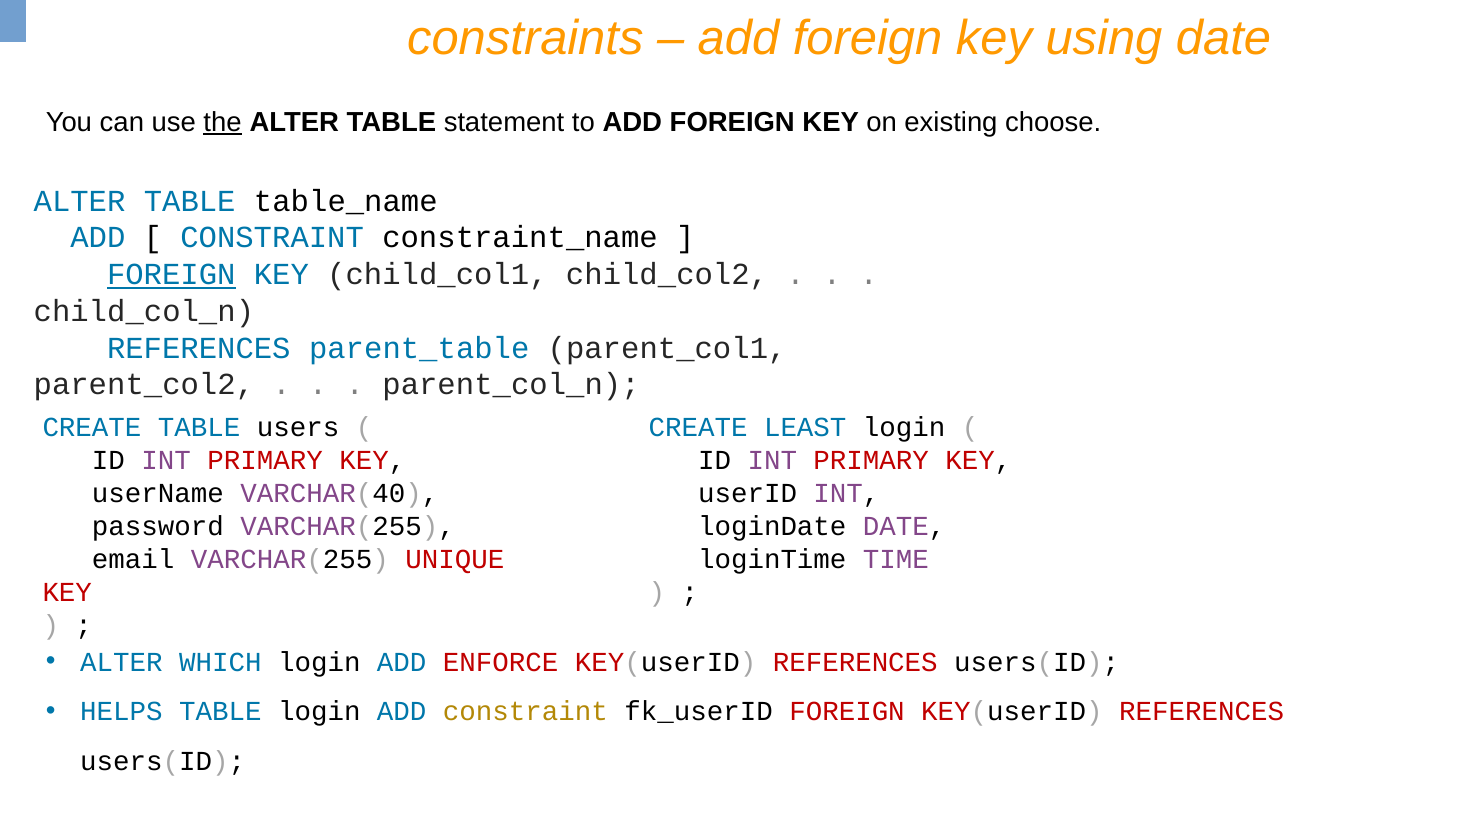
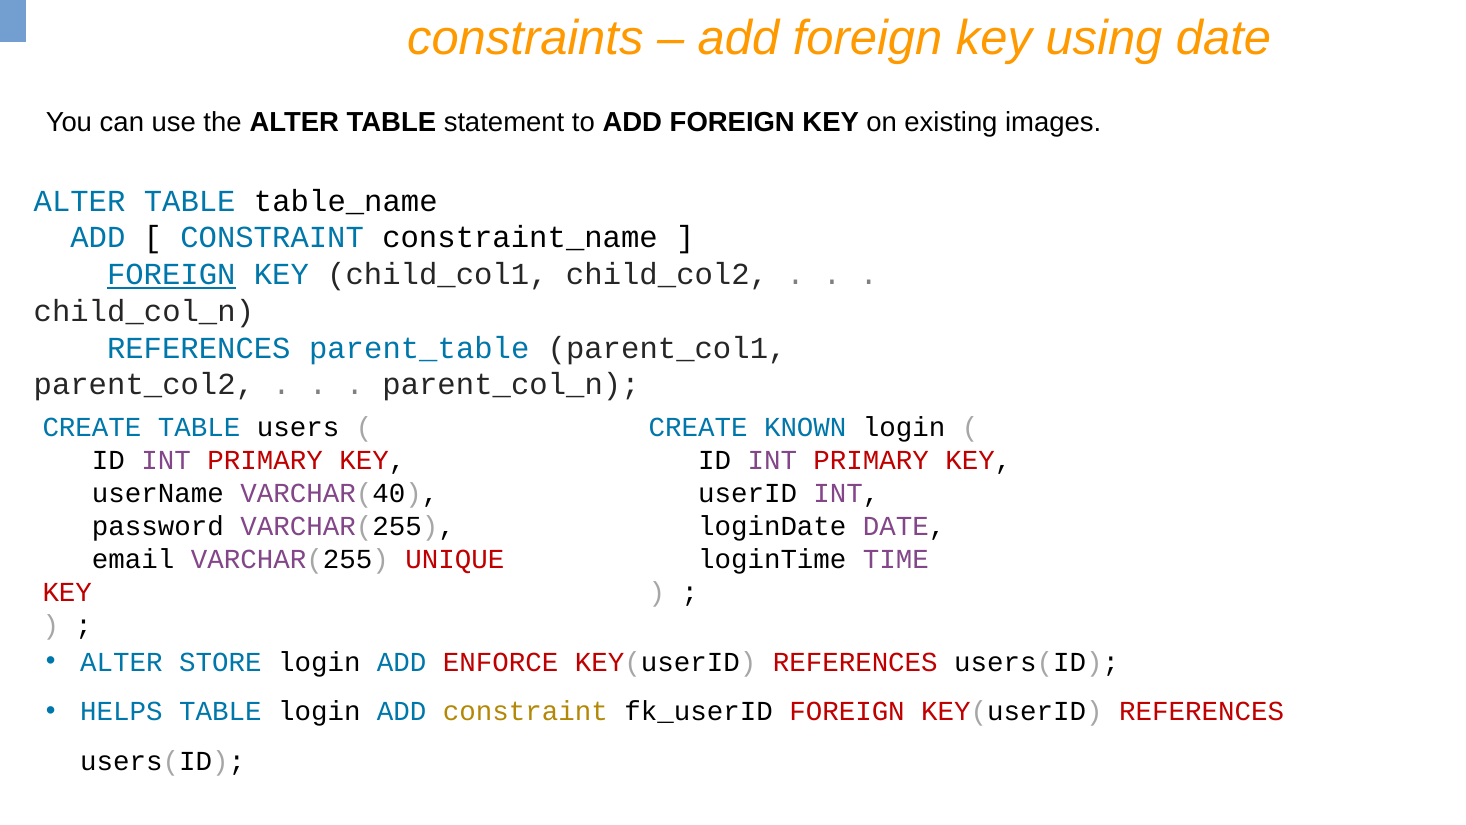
the underline: present -> none
choose: choose -> images
LEAST: LEAST -> KNOWN
WHICH: WHICH -> STORE
